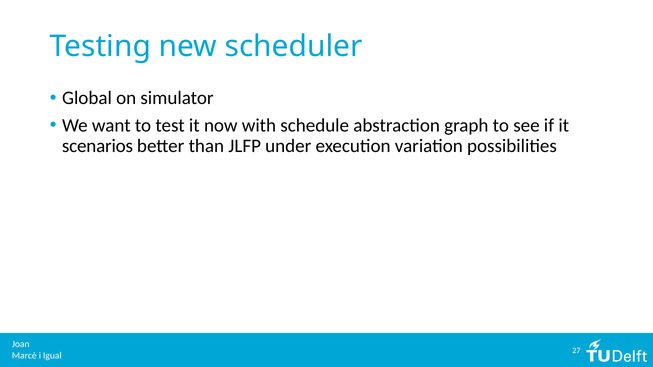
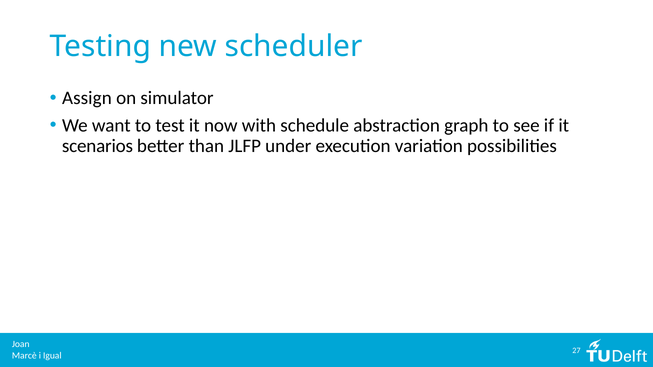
Global: Global -> Assign
